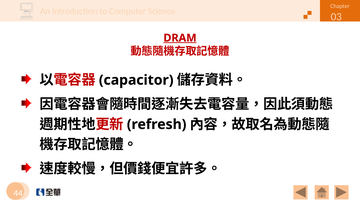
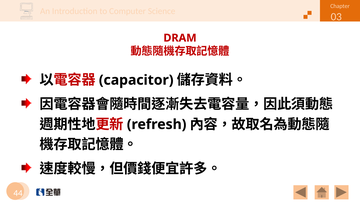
DRAM underline: present -> none
